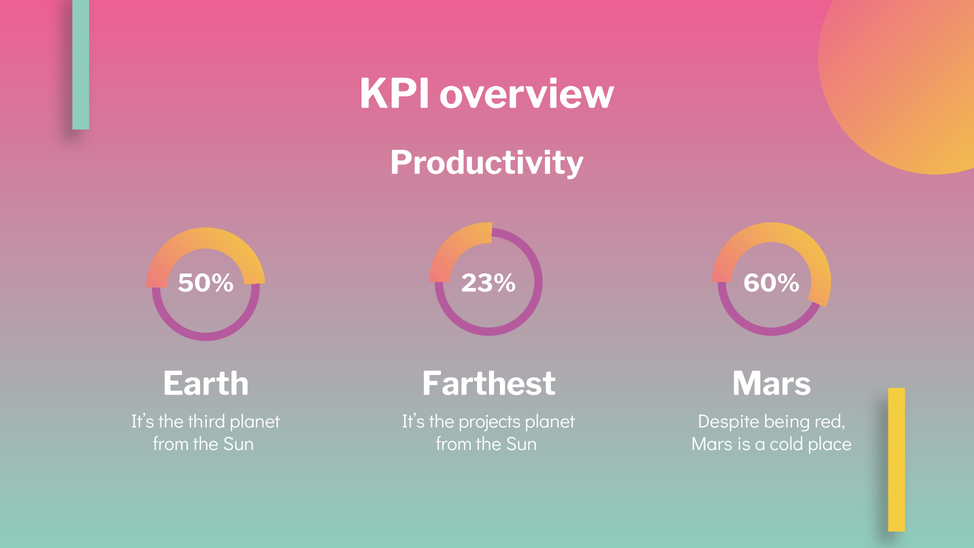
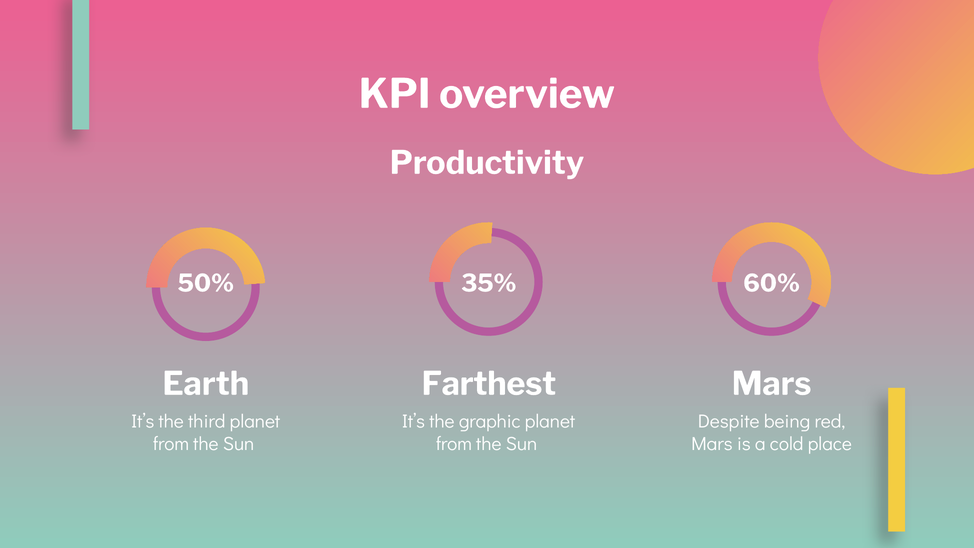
23%: 23% -> 35%
projects: projects -> graphic
